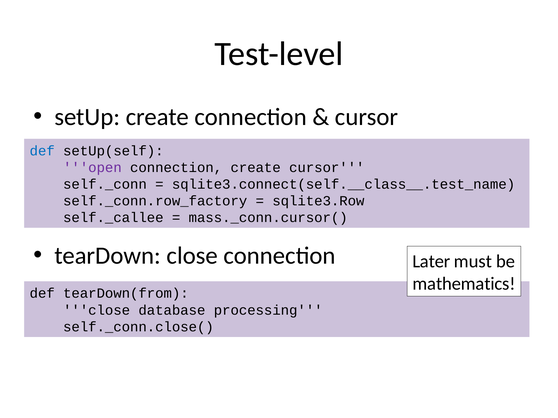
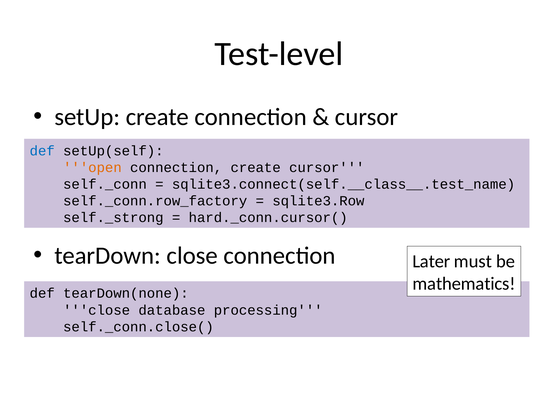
open colour: purple -> orange
self._callee: self._callee -> self._strong
mass._conn.cursor(: mass._conn.cursor( -> hard._conn.cursor(
tearDown(from: tearDown(from -> tearDown(none
